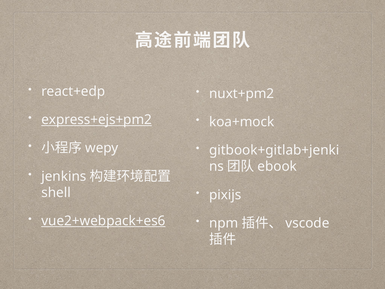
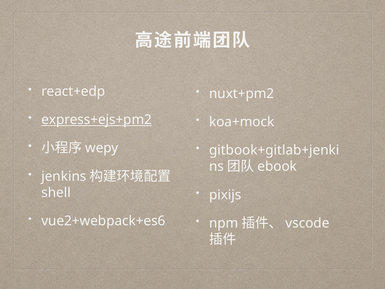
vue2+webpack+es6 underline: present -> none
